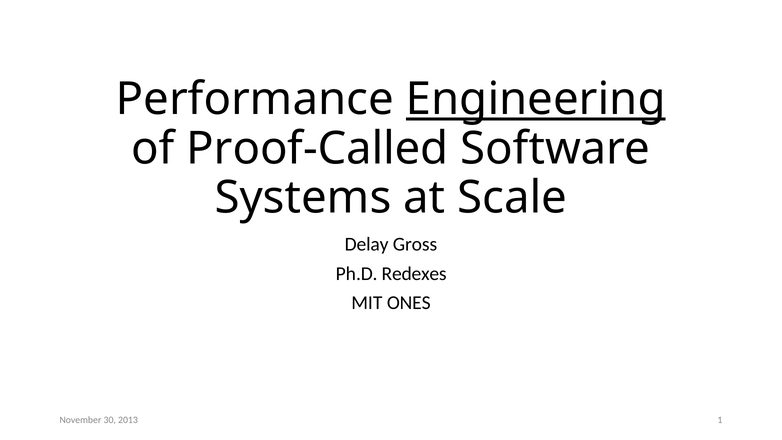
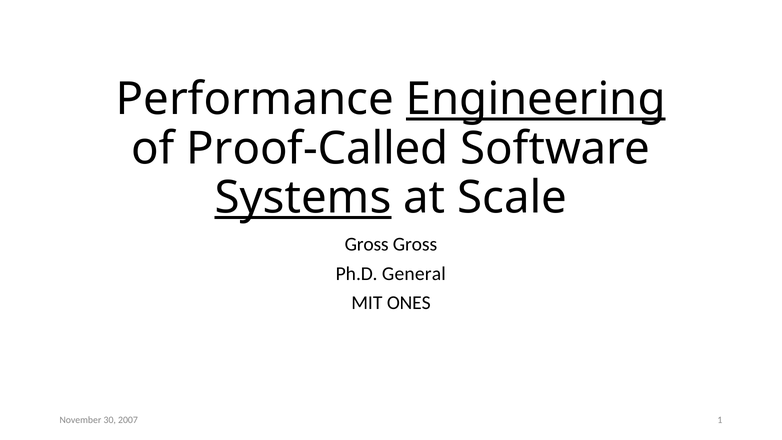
Systems underline: none -> present
Delay at (367, 244): Delay -> Gross
Redexes: Redexes -> General
2013: 2013 -> 2007
